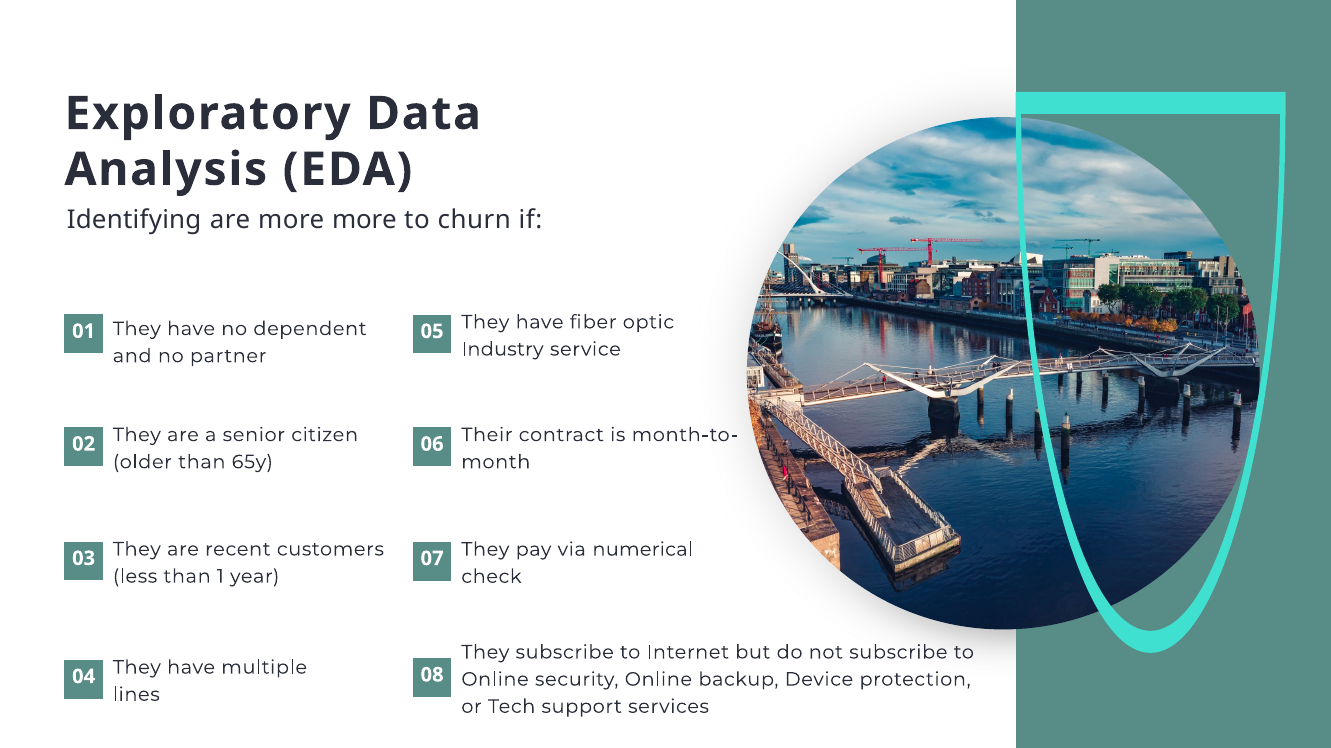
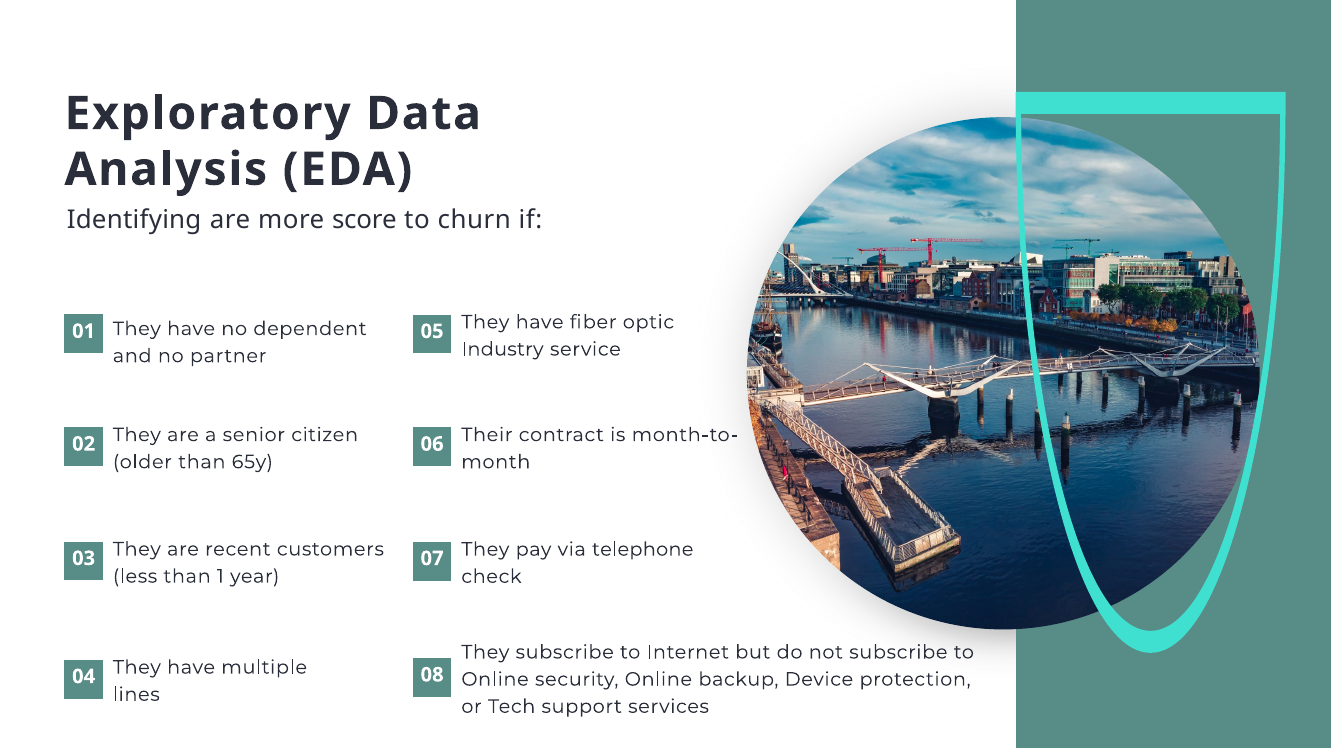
more more: more -> score
numerical: numerical -> telephone
